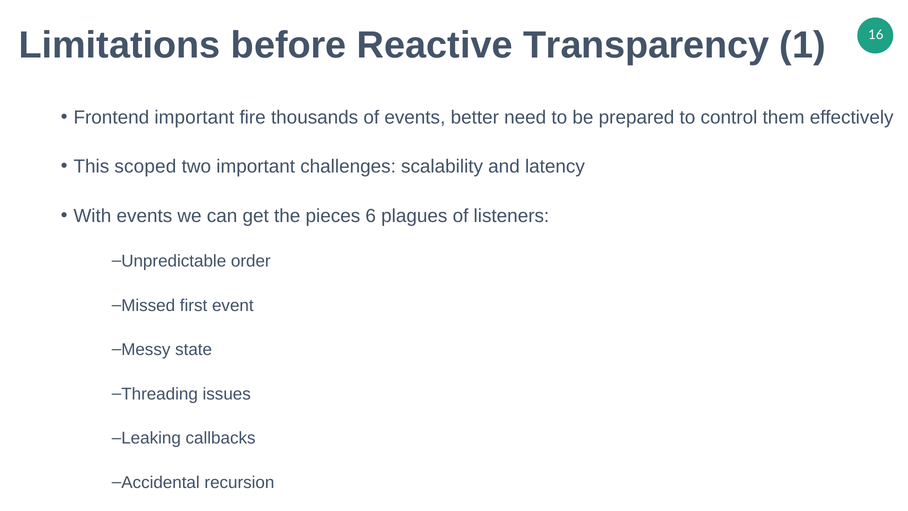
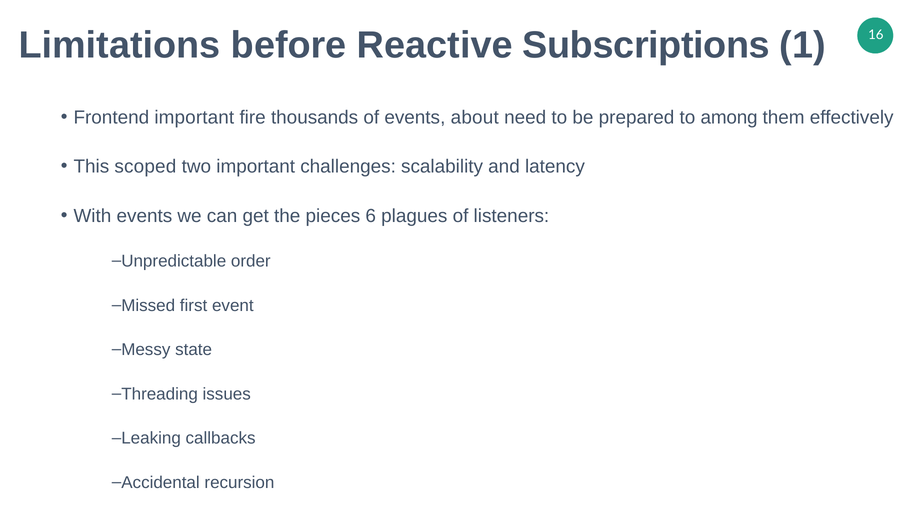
Transparency: Transparency -> Subscriptions
better: better -> about
control: control -> among
